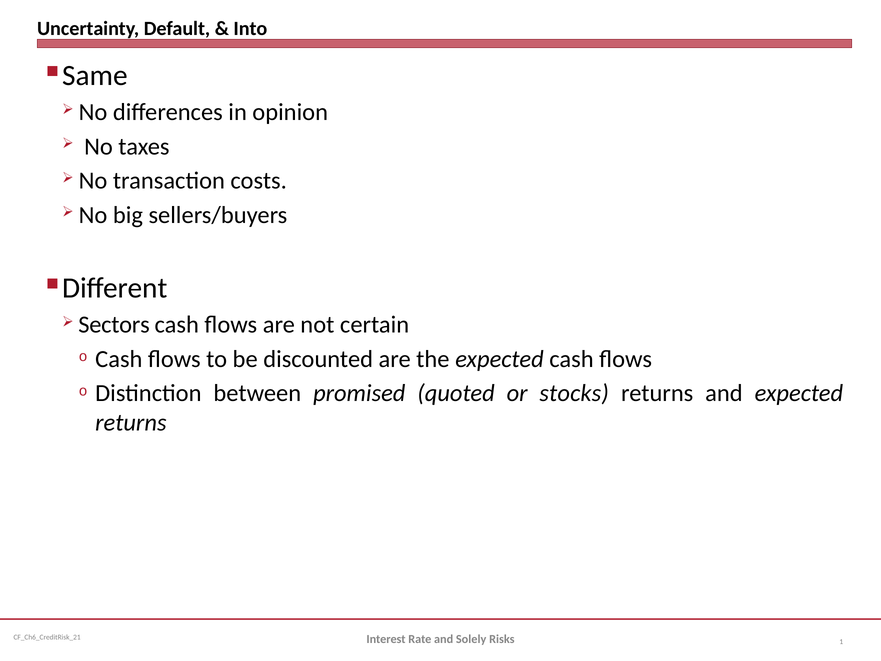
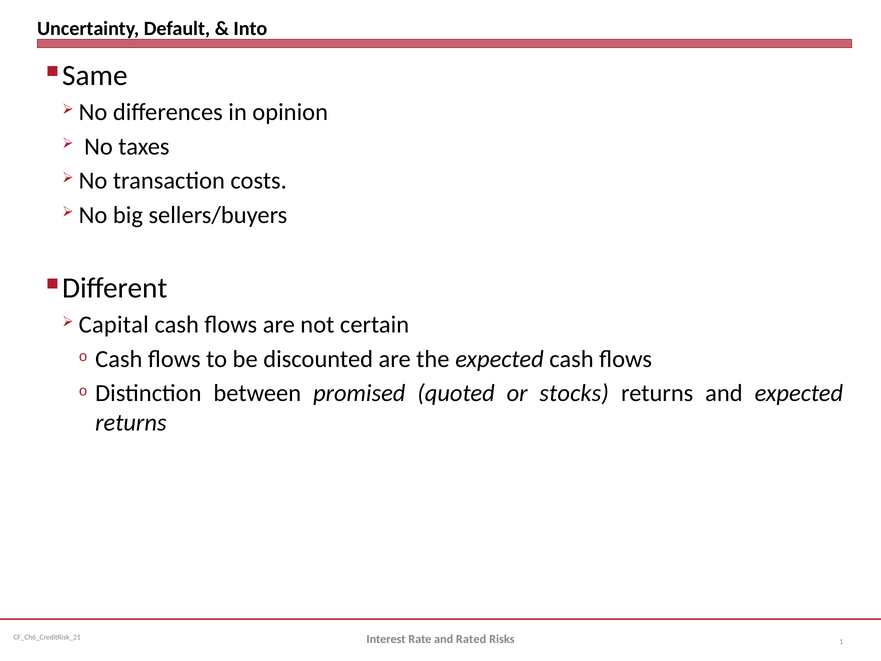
Sectors: Sectors -> Capital
Solely: Solely -> Rated
